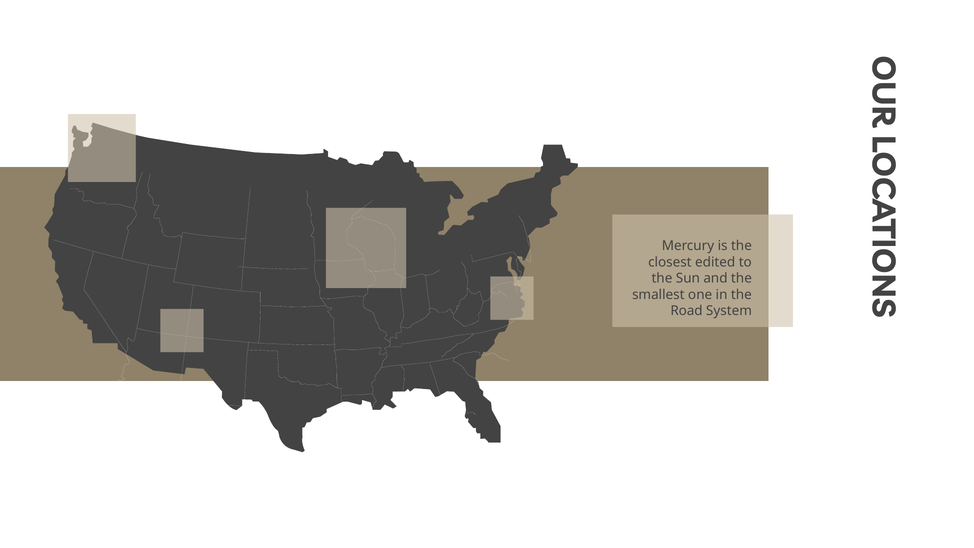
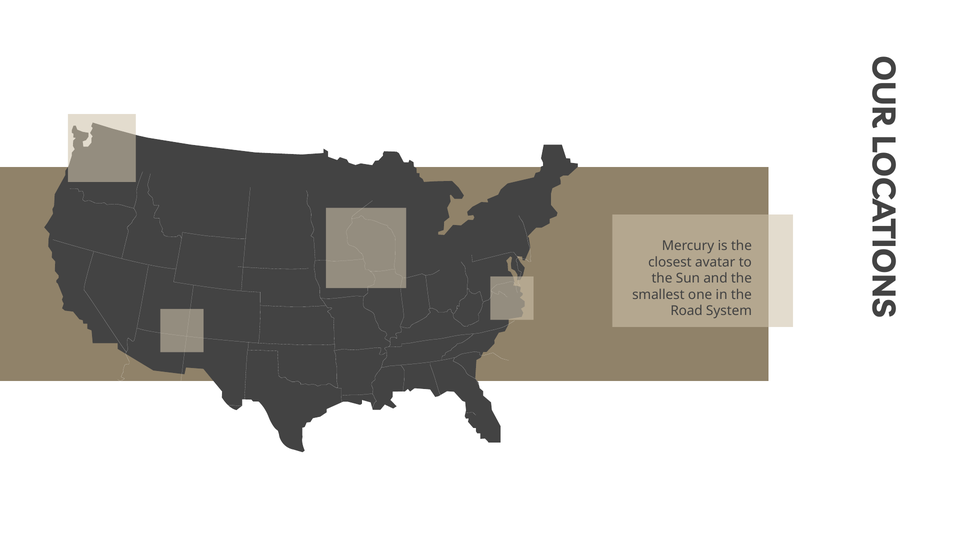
edited: edited -> avatar
